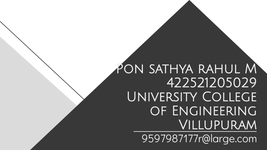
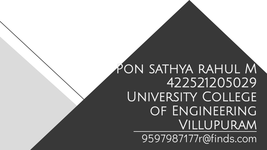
9597987177r@large.com: 9597987177r@large.com -> 9597987177r@finds.com
